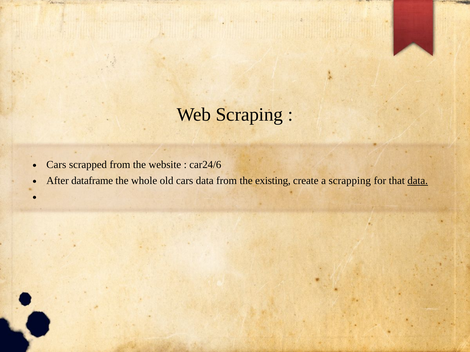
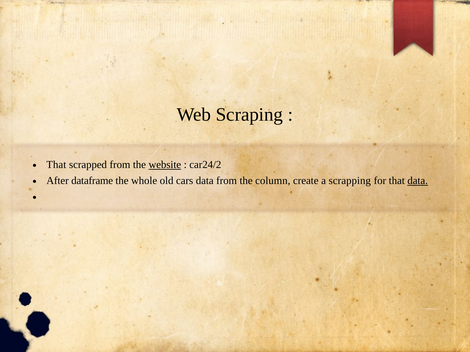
Cars at (56, 165): Cars -> That
website underline: none -> present
car24/6: car24/6 -> car24/2
existing: existing -> column
